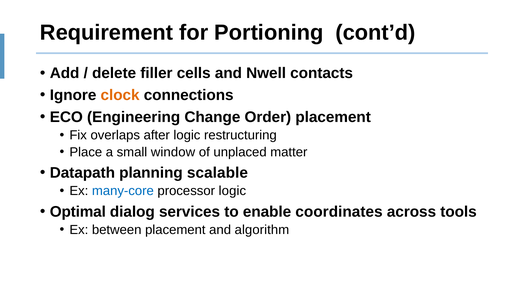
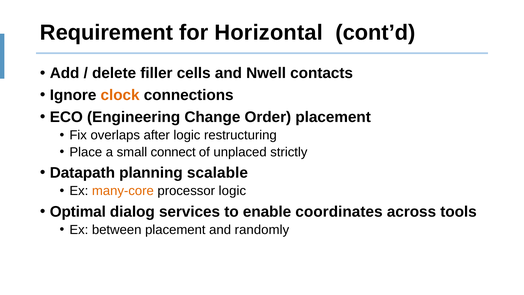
Portioning: Portioning -> Horizontal
window: window -> connect
matter: matter -> strictly
many-core colour: blue -> orange
algorithm: algorithm -> randomly
